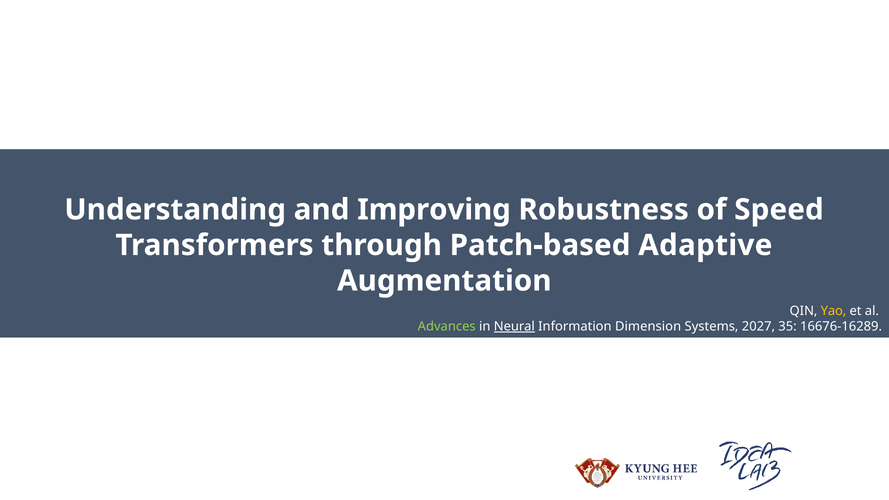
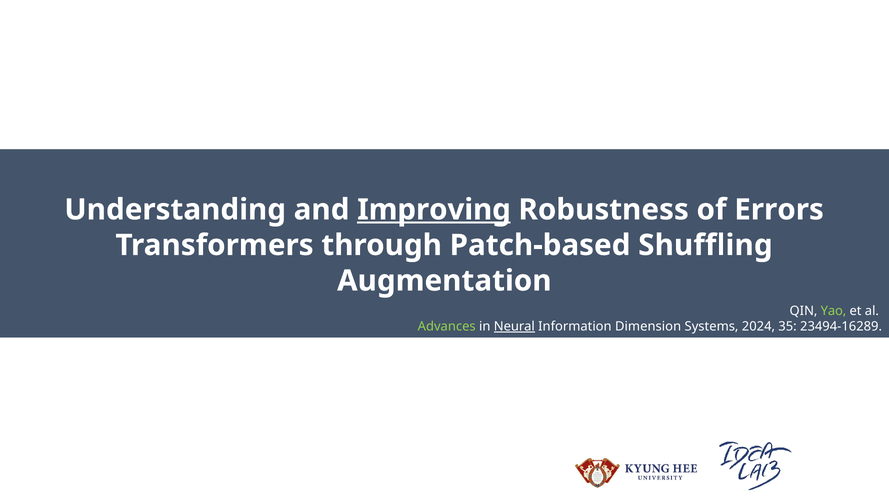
Improving underline: none -> present
Speed: Speed -> Errors
Adaptive: Adaptive -> Shuffling
Yao colour: yellow -> light green
2027: 2027 -> 2024
16676-16289: 16676-16289 -> 23494-16289
